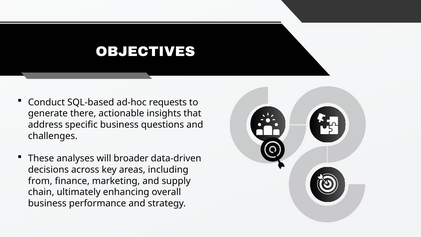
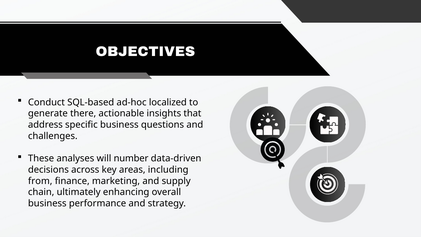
requests: requests -> localized
broader: broader -> number
